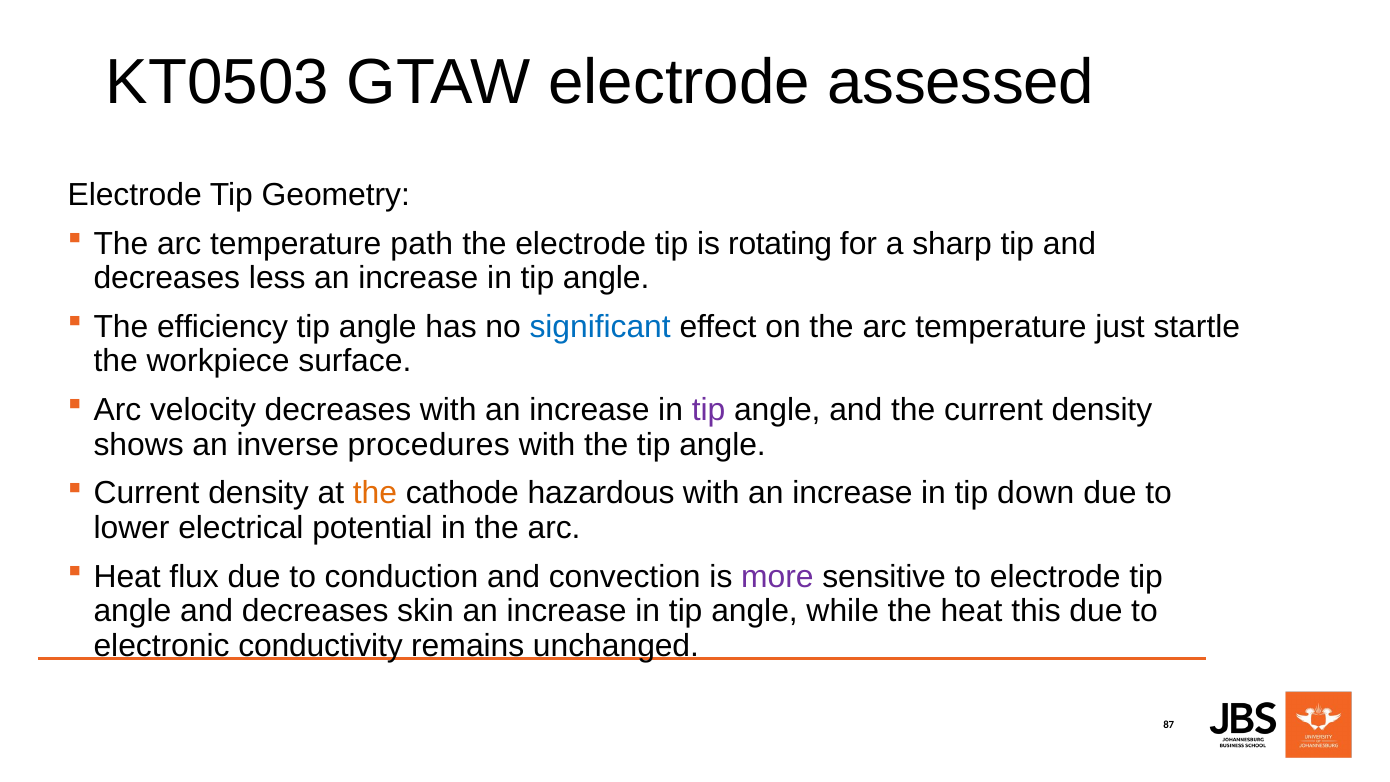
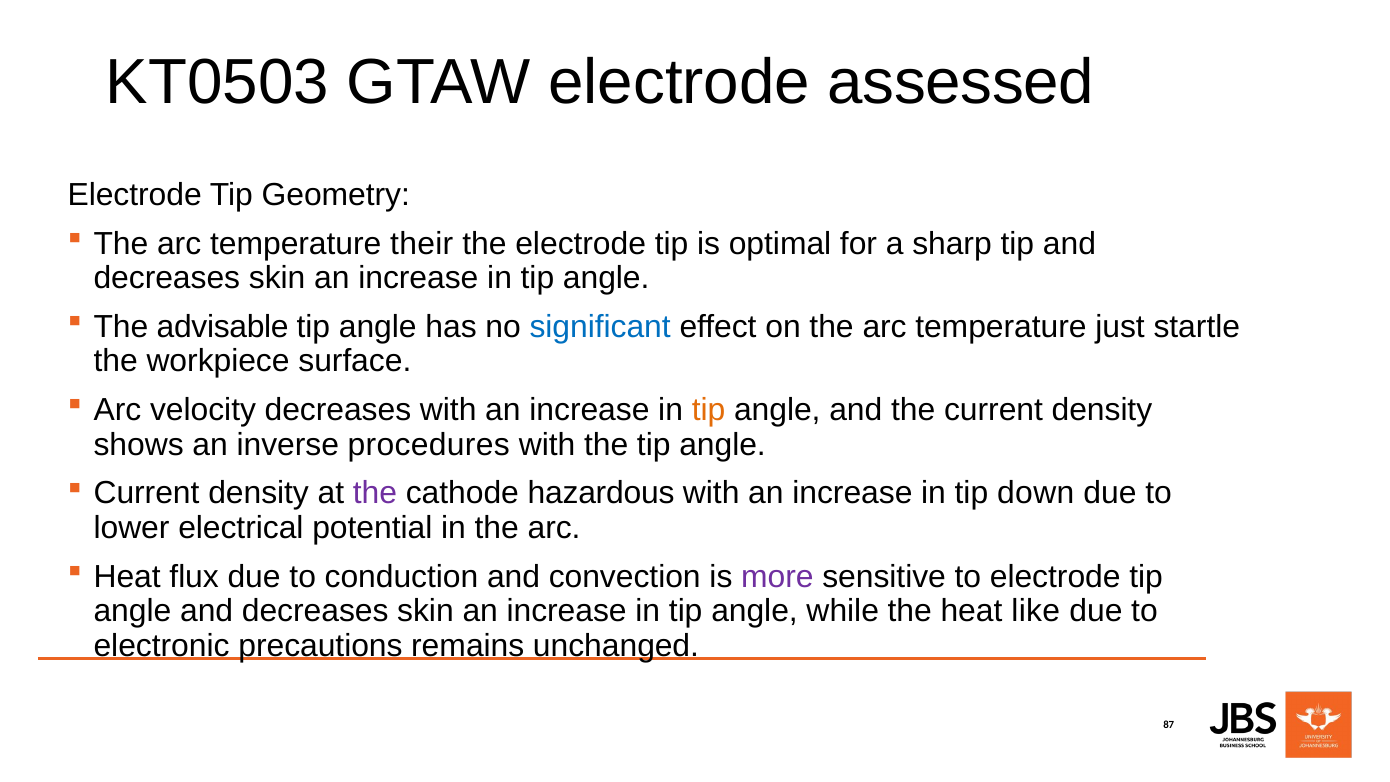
path: path -> their
rotating: rotating -> optimal
less at (277, 278): less -> skin
efficiency: efficiency -> advisable
tip at (709, 410) colour: purple -> orange
the at (375, 493) colour: orange -> purple
this: this -> like
conductivity: conductivity -> precautions
